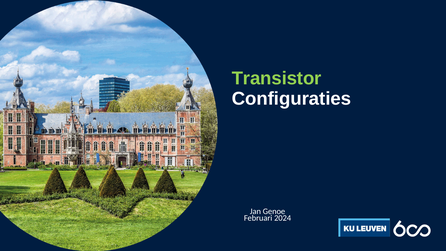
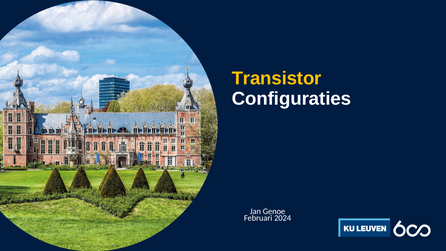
Transistor colour: light green -> yellow
